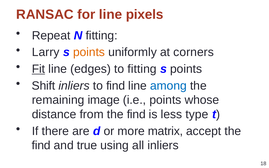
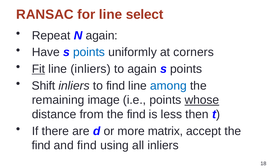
pixels: pixels -> select
N fitting: fitting -> again
Larry: Larry -> Have
points at (89, 52) colour: orange -> blue
line edges: edges -> inliers
to fitting: fitting -> again
whose underline: none -> present
type: type -> then
and true: true -> find
